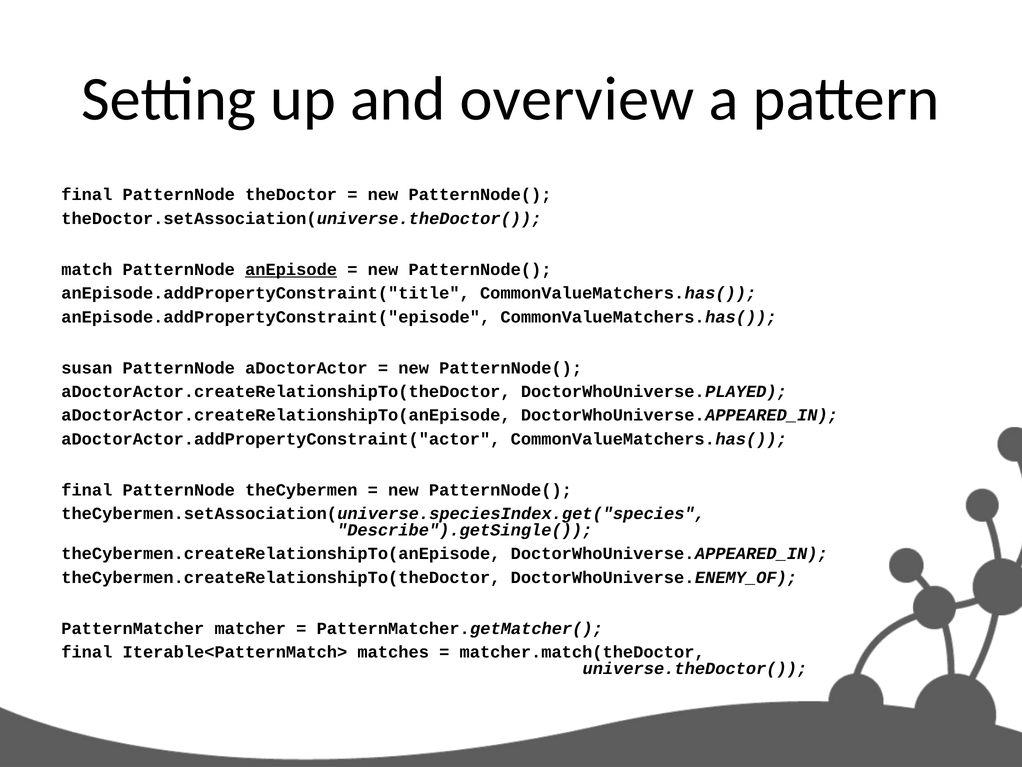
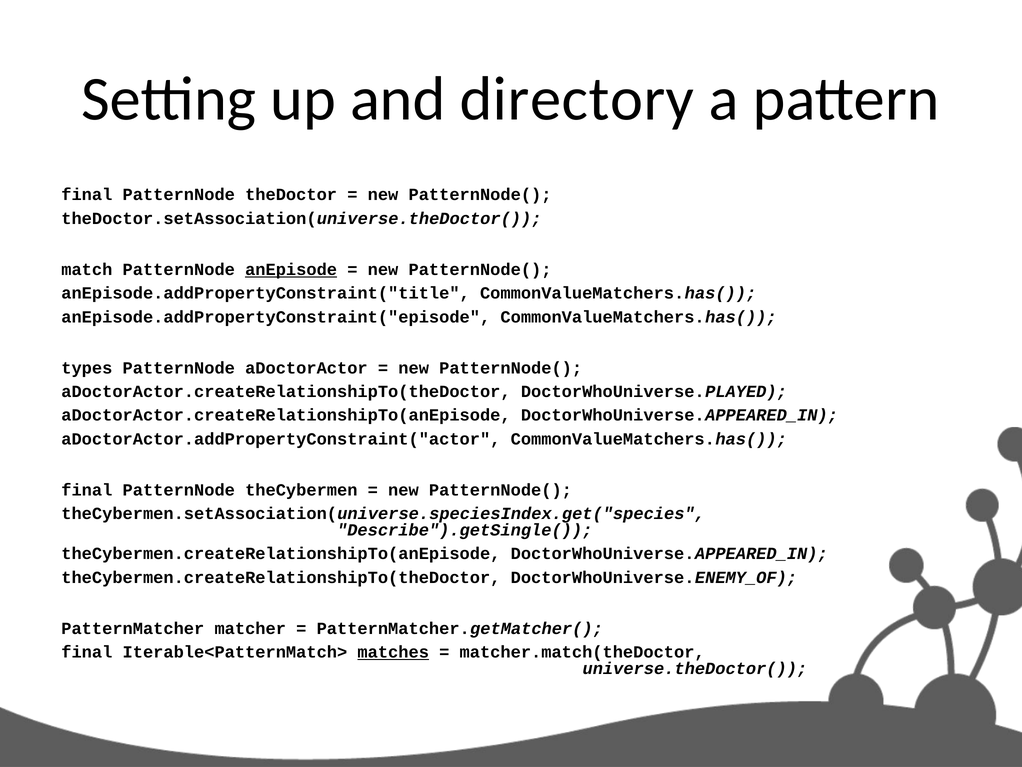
overview: overview -> directory
susan: susan -> types
matches underline: none -> present
